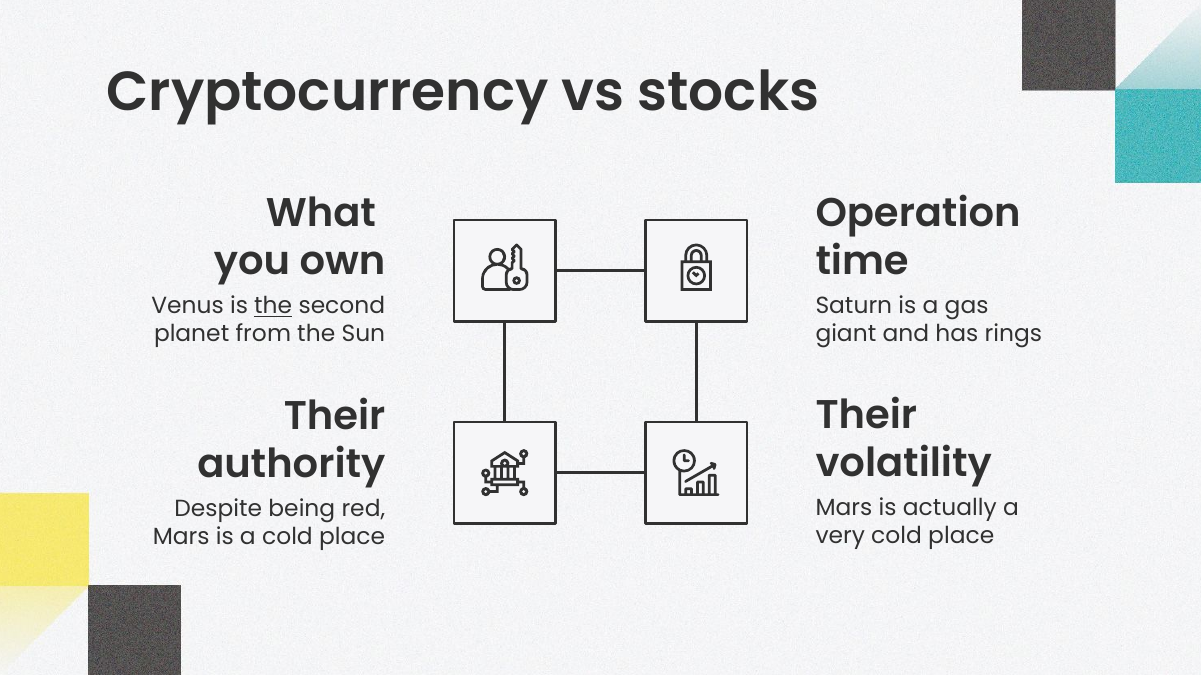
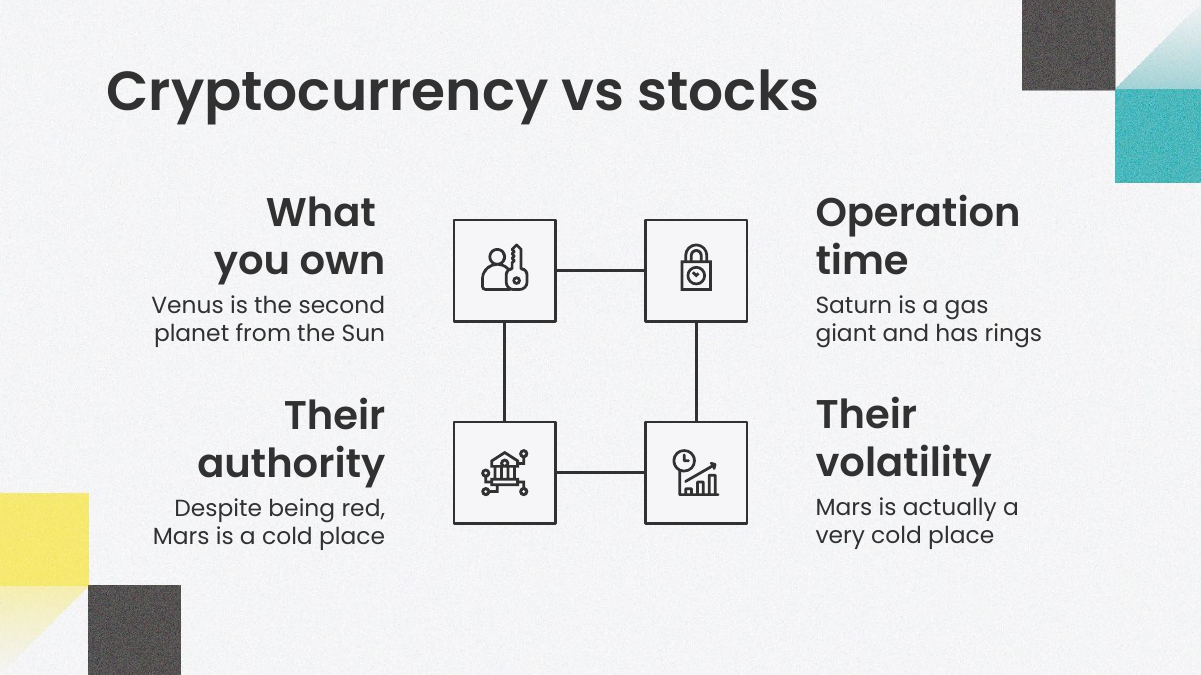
the at (273, 307) underline: present -> none
